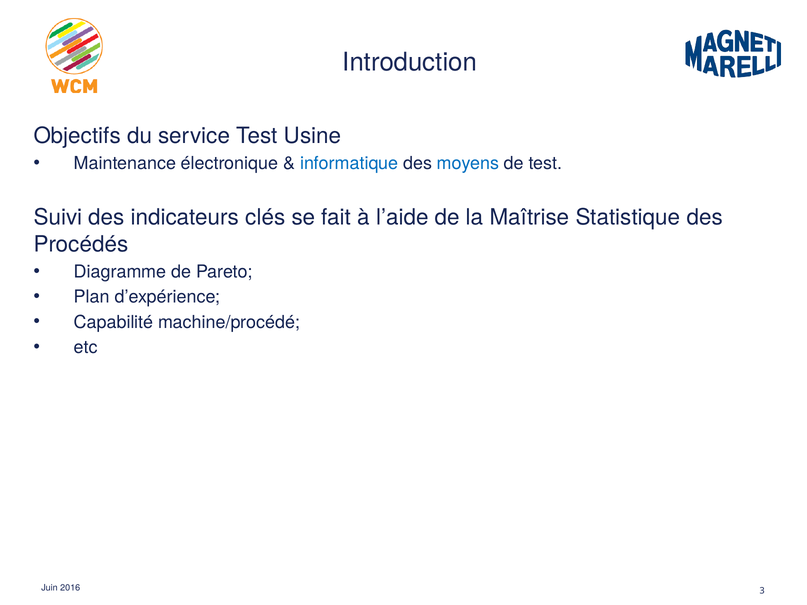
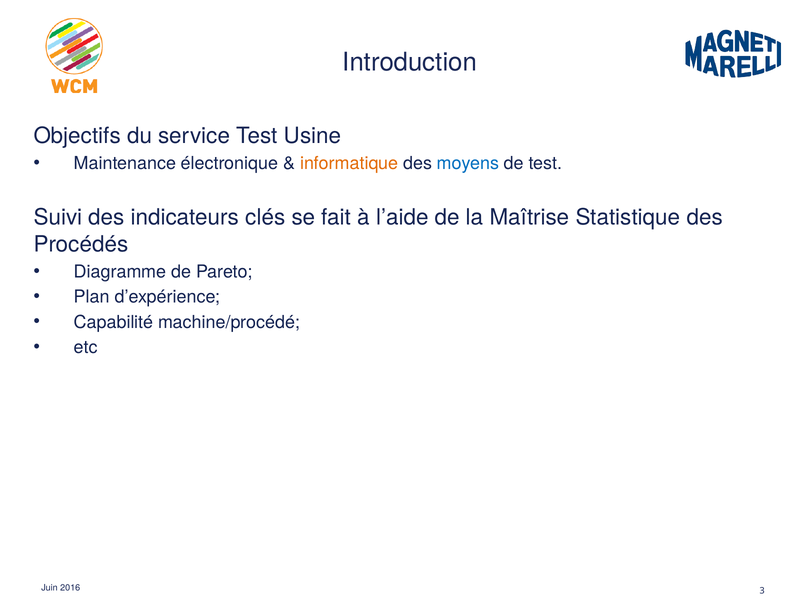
informatique colour: blue -> orange
